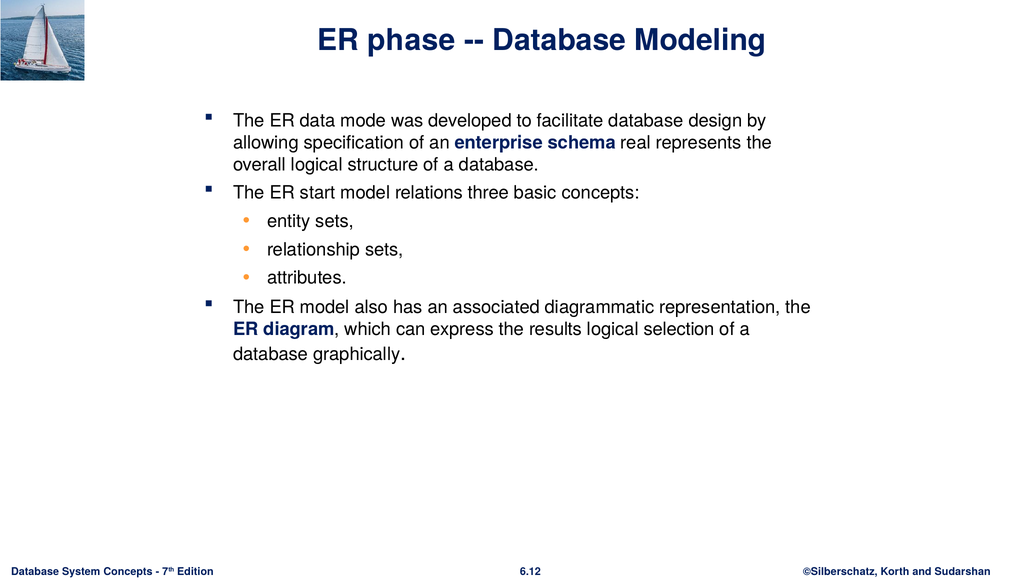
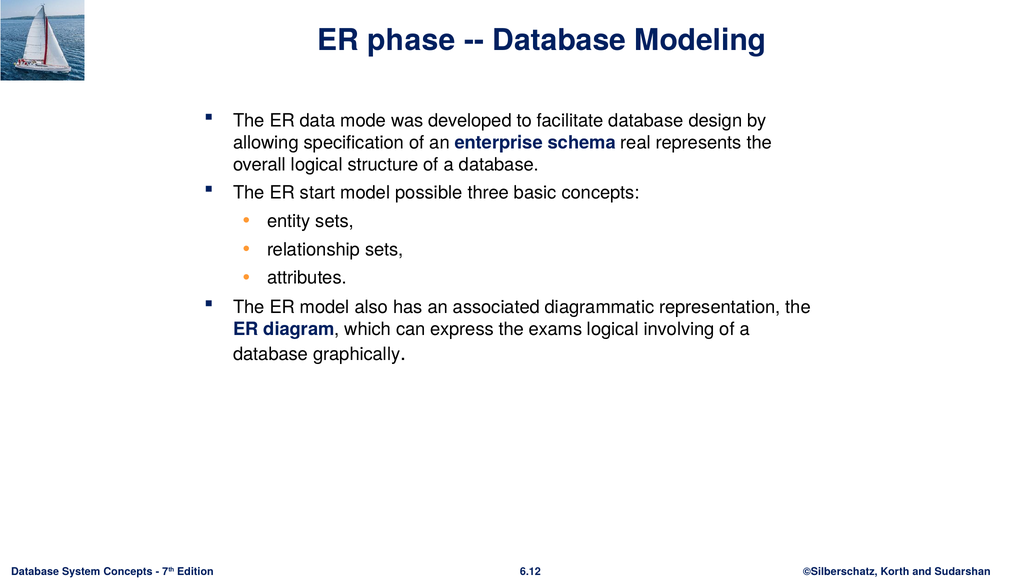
relations: relations -> possible
results: results -> exams
selection: selection -> involving
